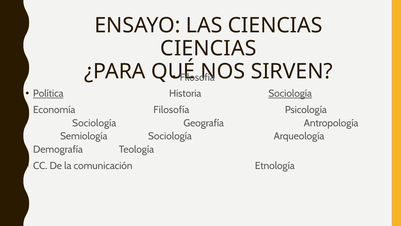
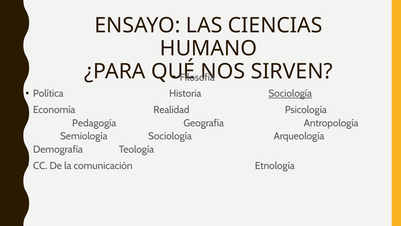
CIENCIAS at (208, 48): CIENCIAS -> HUMANO
Política underline: present -> none
Economía Filosofía: Filosofía -> Realidad
Sociología at (94, 123): Sociología -> Pedagogía
